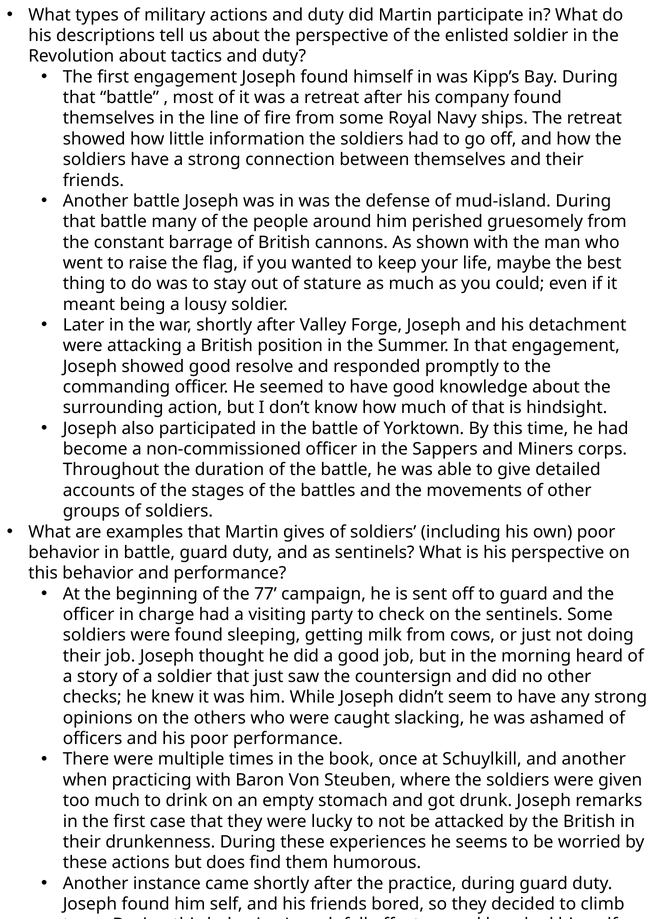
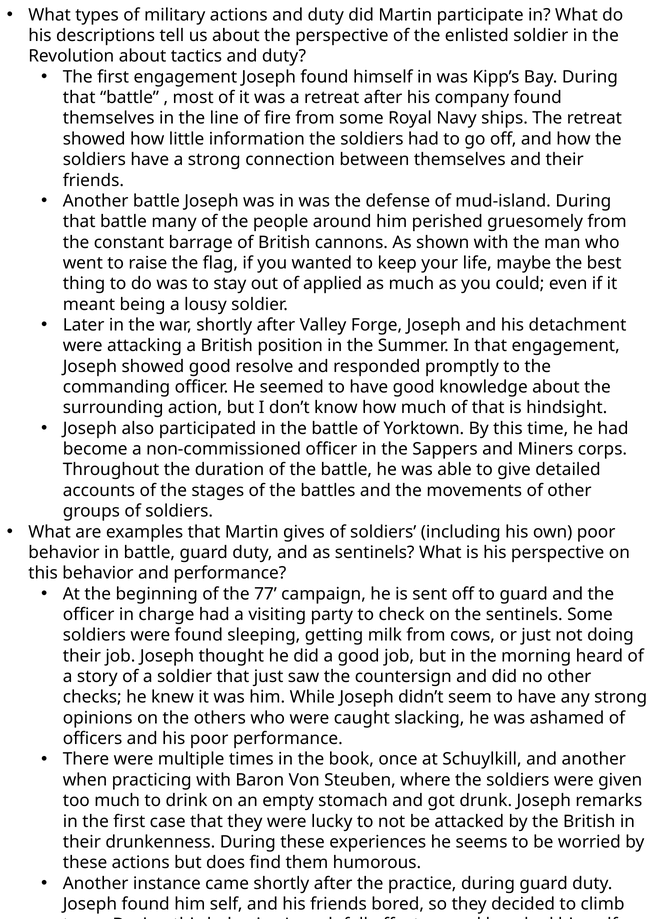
stature: stature -> applied
